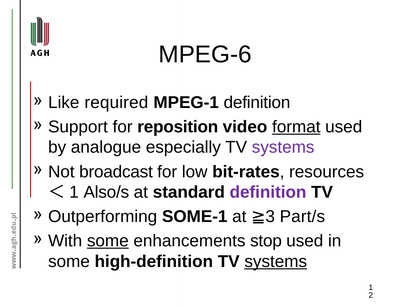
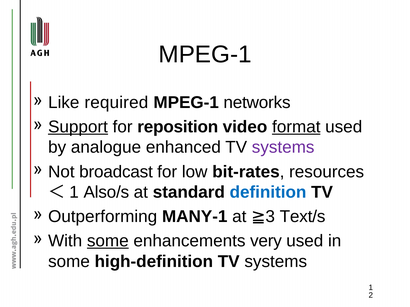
MPEG-6 at (205, 55): MPEG-6 -> MPEG-1
MPEG-1 definition: definition -> networks
Support underline: none -> present
especially: especially -> enhanced
definition at (268, 192) colour: purple -> blue
SOME-1: SOME-1 -> MANY-1
Part/s: Part/s -> Text/s
stop: stop -> very
systems at (276, 262) underline: present -> none
